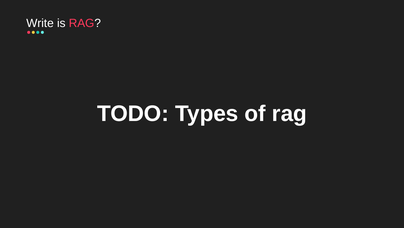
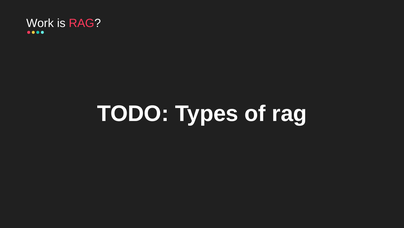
Write: Write -> Work
